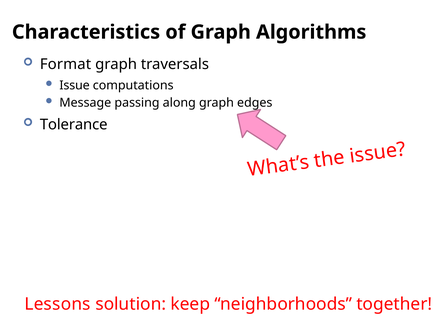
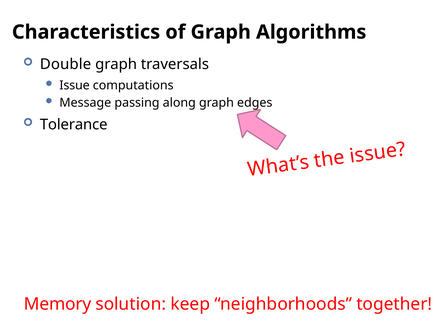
Format: Format -> Double
Lessons: Lessons -> Memory
